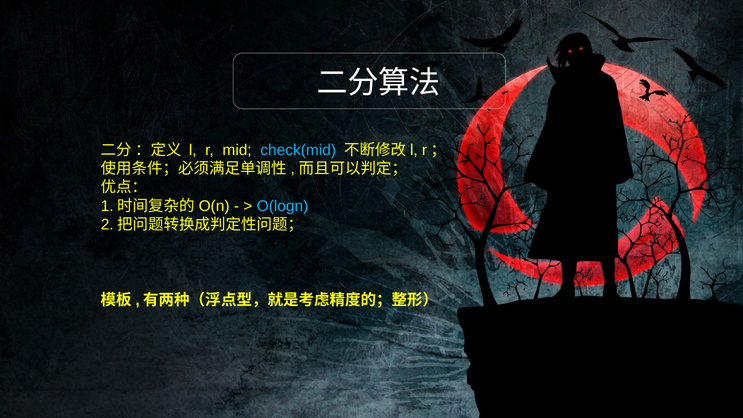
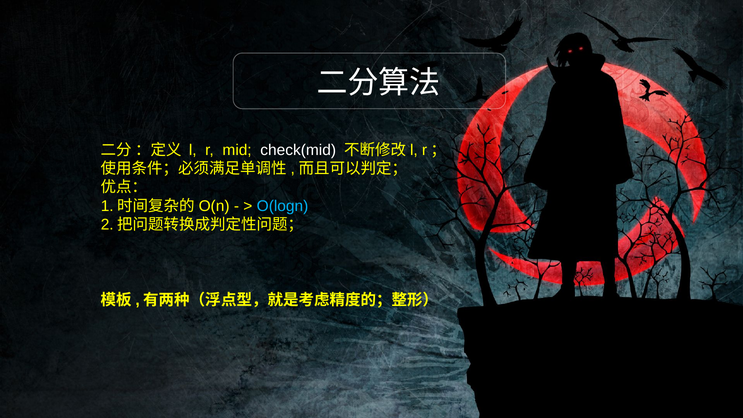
check(mid colour: light blue -> white
